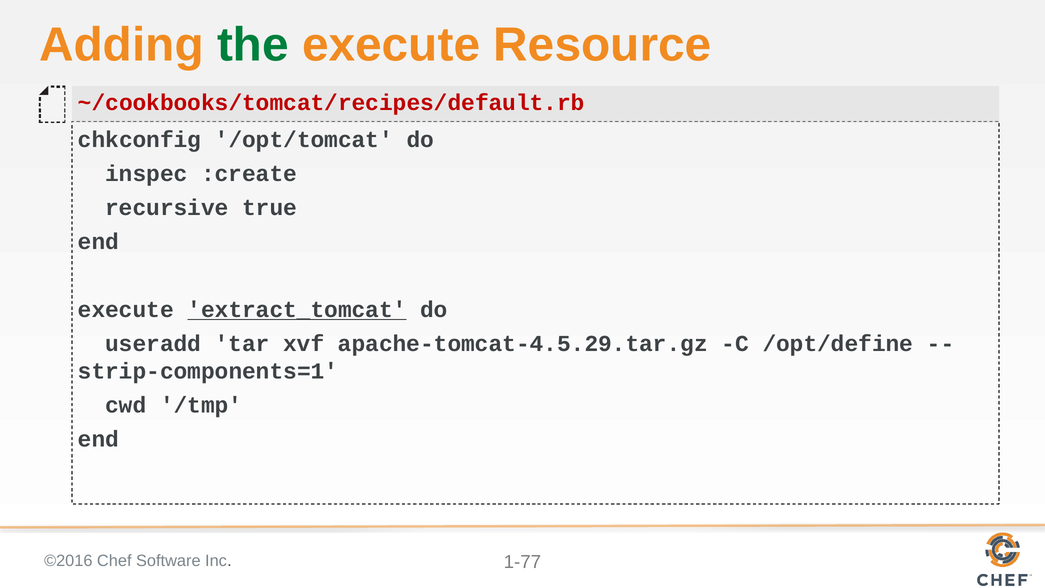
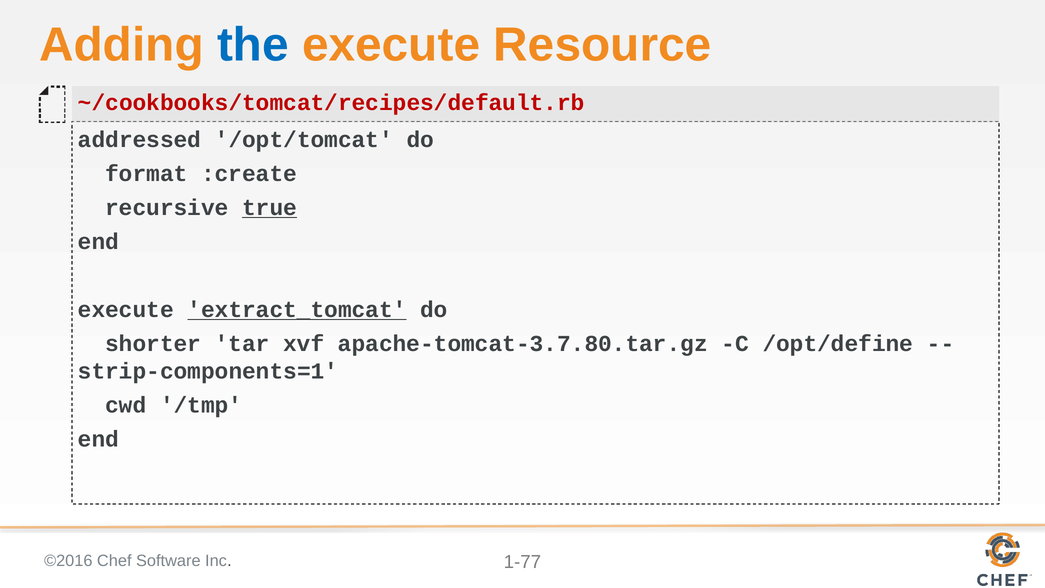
the colour: green -> blue
chkconfig: chkconfig -> addressed
inspec: inspec -> format
true underline: none -> present
useradd: useradd -> shorter
apache-tomcat-4.5.29.tar.gz: apache-tomcat-4.5.29.tar.gz -> apache-tomcat-3.7.80.tar.gz
